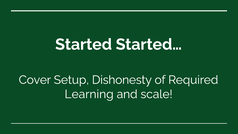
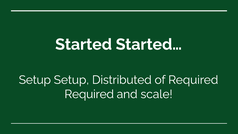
Cover at (35, 80): Cover -> Setup
Dishonesty: Dishonesty -> Distributed
Learning at (89, 94): Learning -> Required
